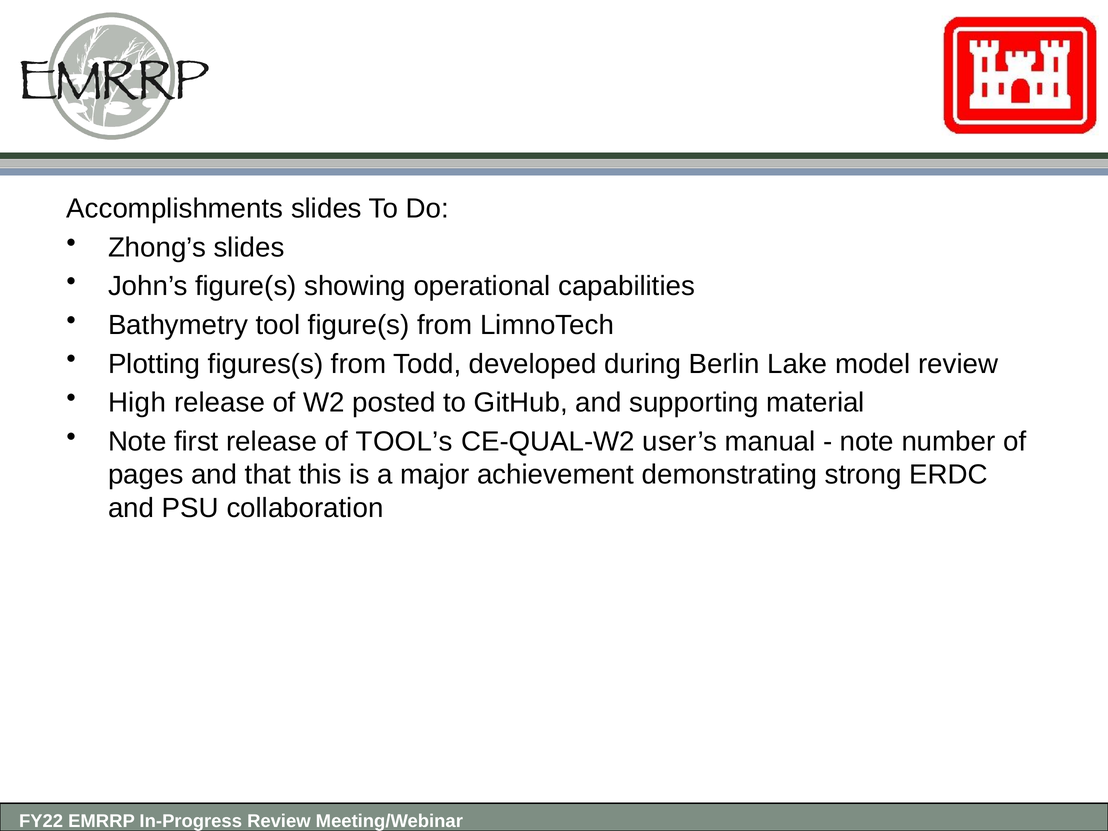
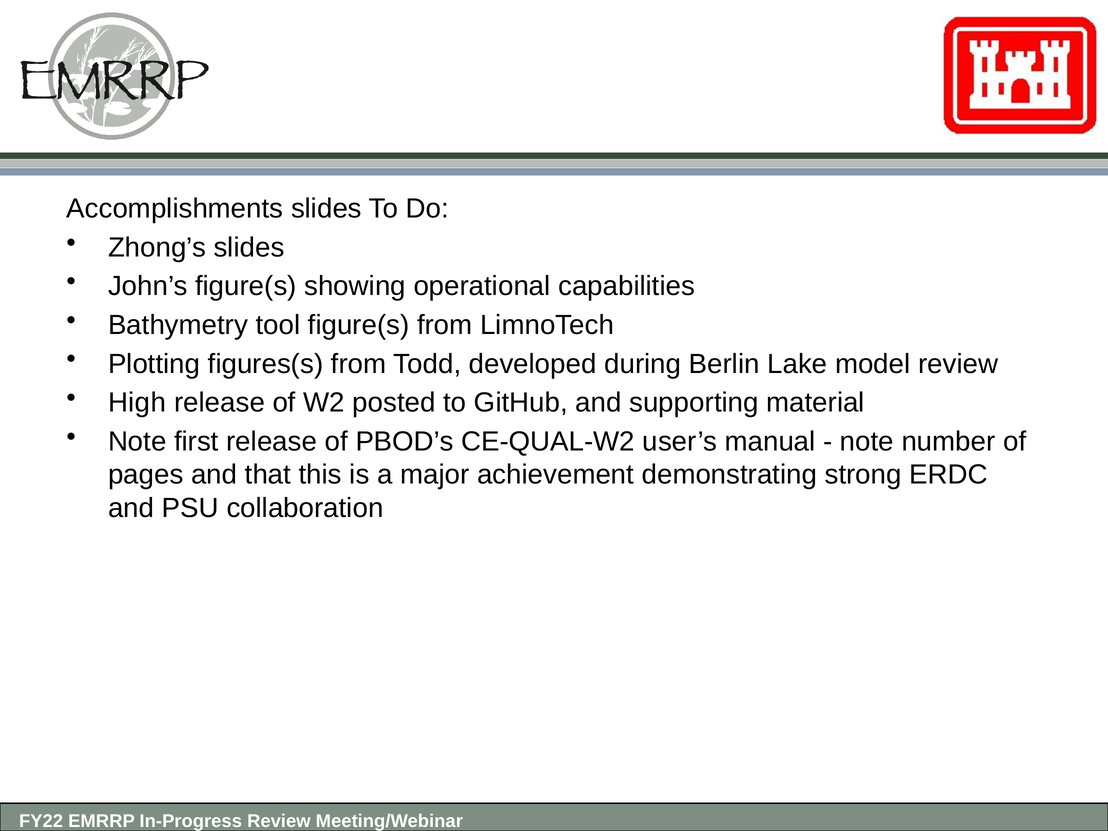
TOOL’s: TOOL’s -> PBOD’s
